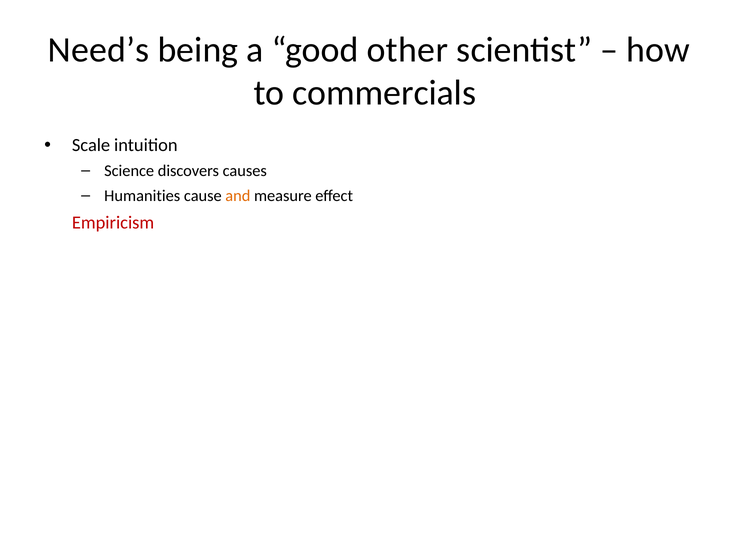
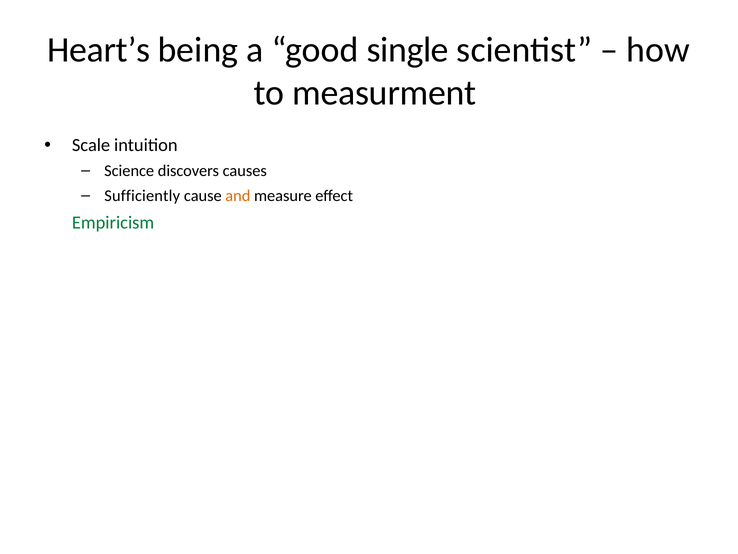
Need’s: Need’s -> Heart’s
other: other -> single
commercials: commercials -> measurment
Humanities: Humanities -> Sufficiently
Empiricism colour: red -> green
